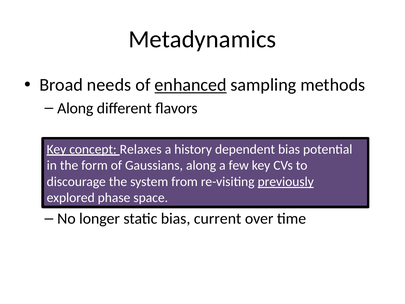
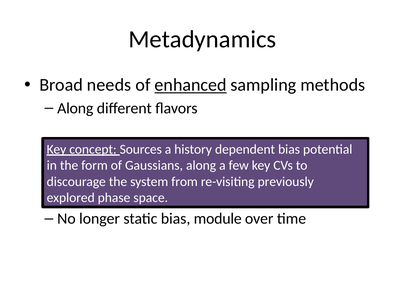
Relaxes: Relaxes -> Sources
previously underline: present -> none
current: current -> module
